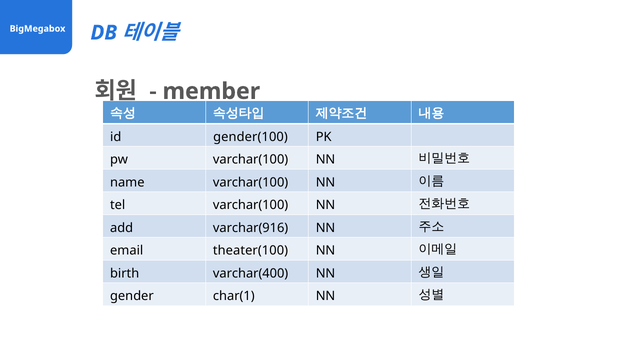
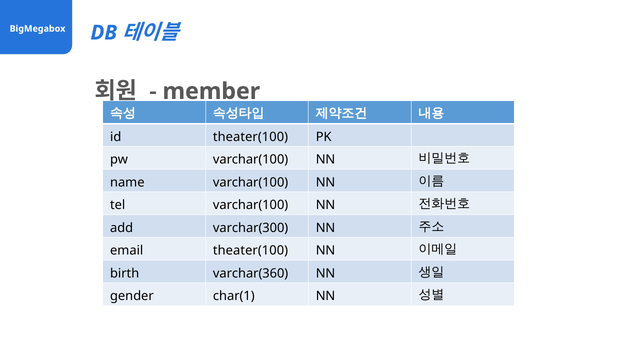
id gender(100: gender(100 -> theater(100
varchar(916: varchar(916 -> varchar(300
varchar(400: varchar(400 -> varchar(360
